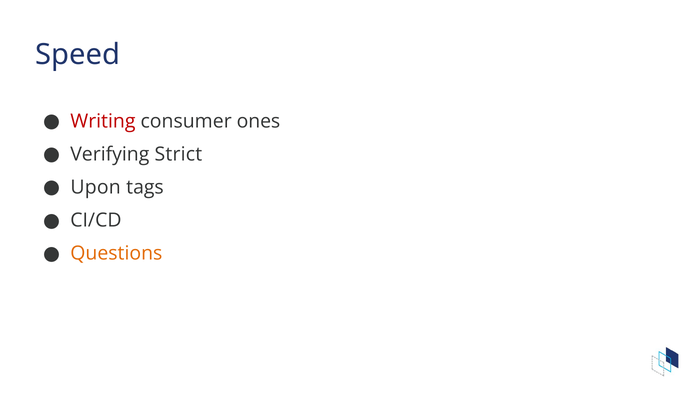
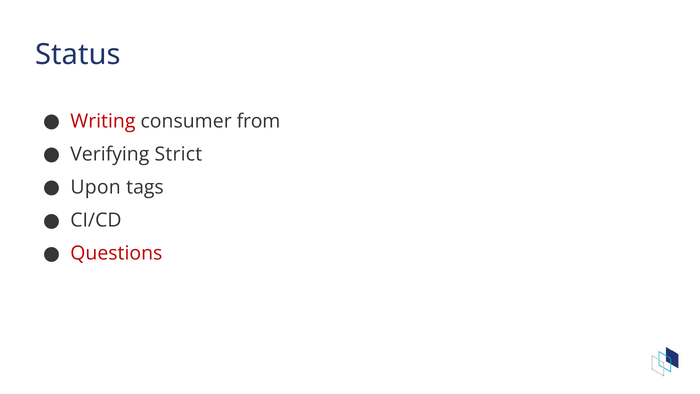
Speed: Speed -> Status
ones: ones -> from
Questions colour: orange -> red
